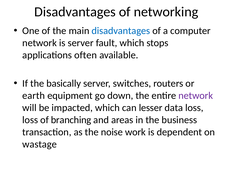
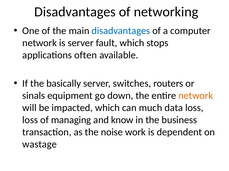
earth: earth -> sinals
network at (196, 96) colour: purple -> orange
lesser: lesser -> much
branching: branching -> managing
areas: areas -> know
